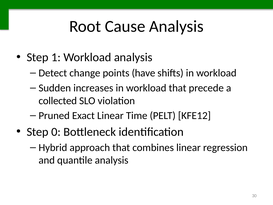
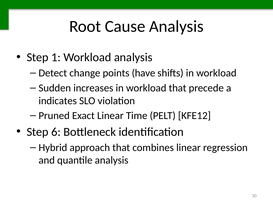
collected: collected -> indicates
0: 0 -> 6
